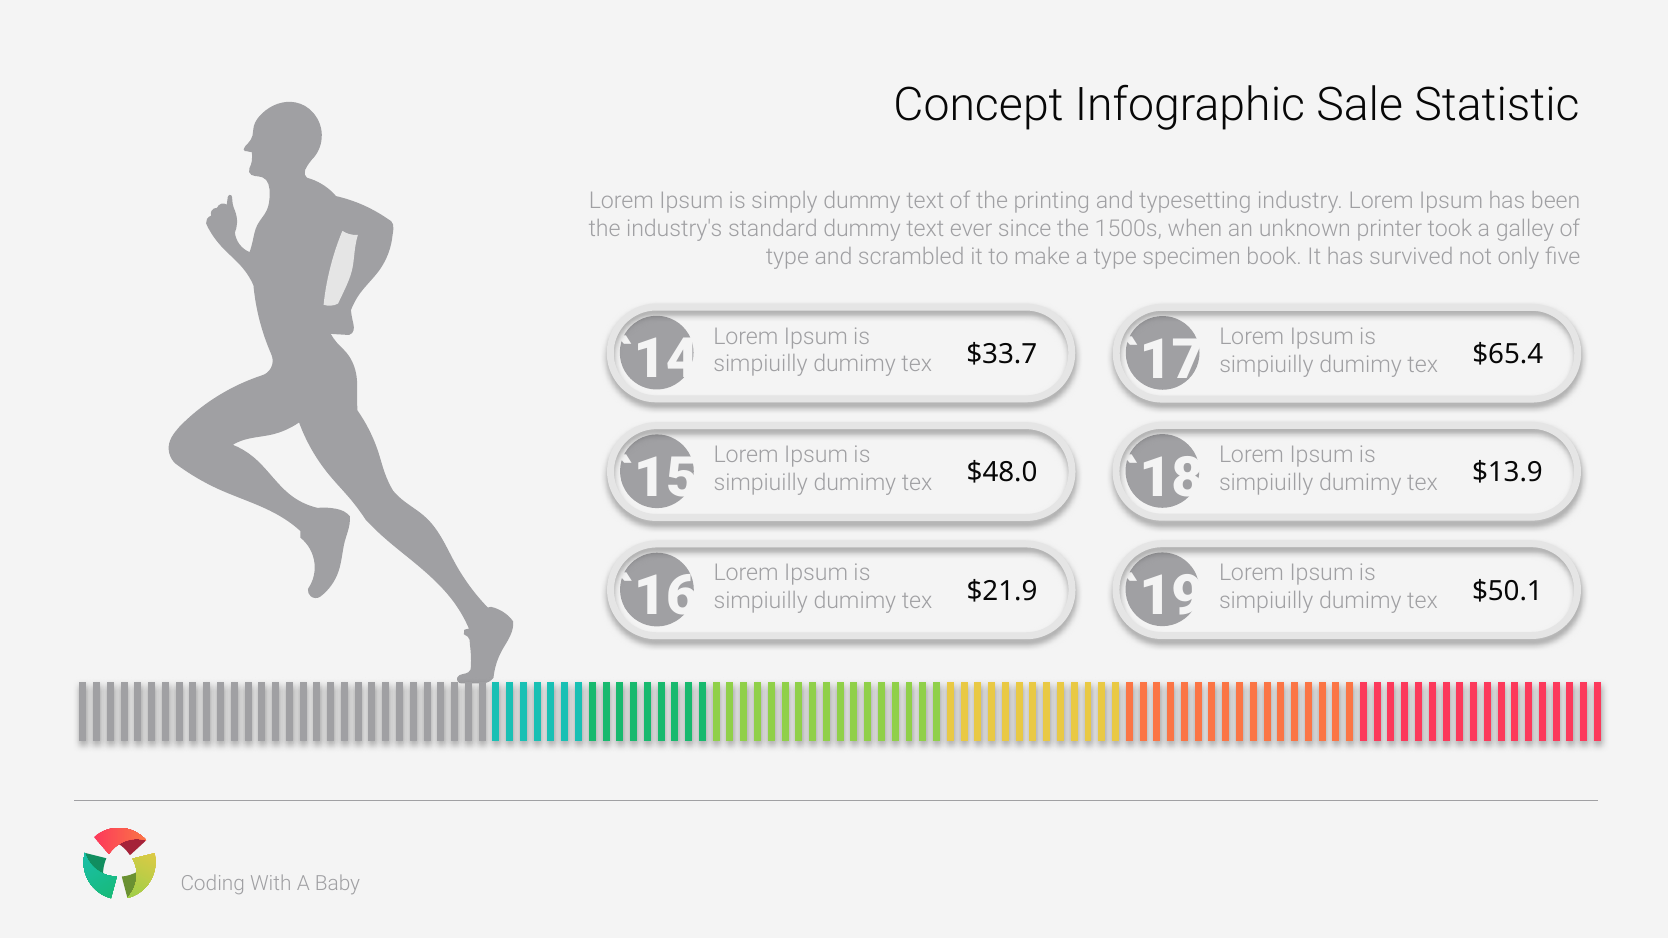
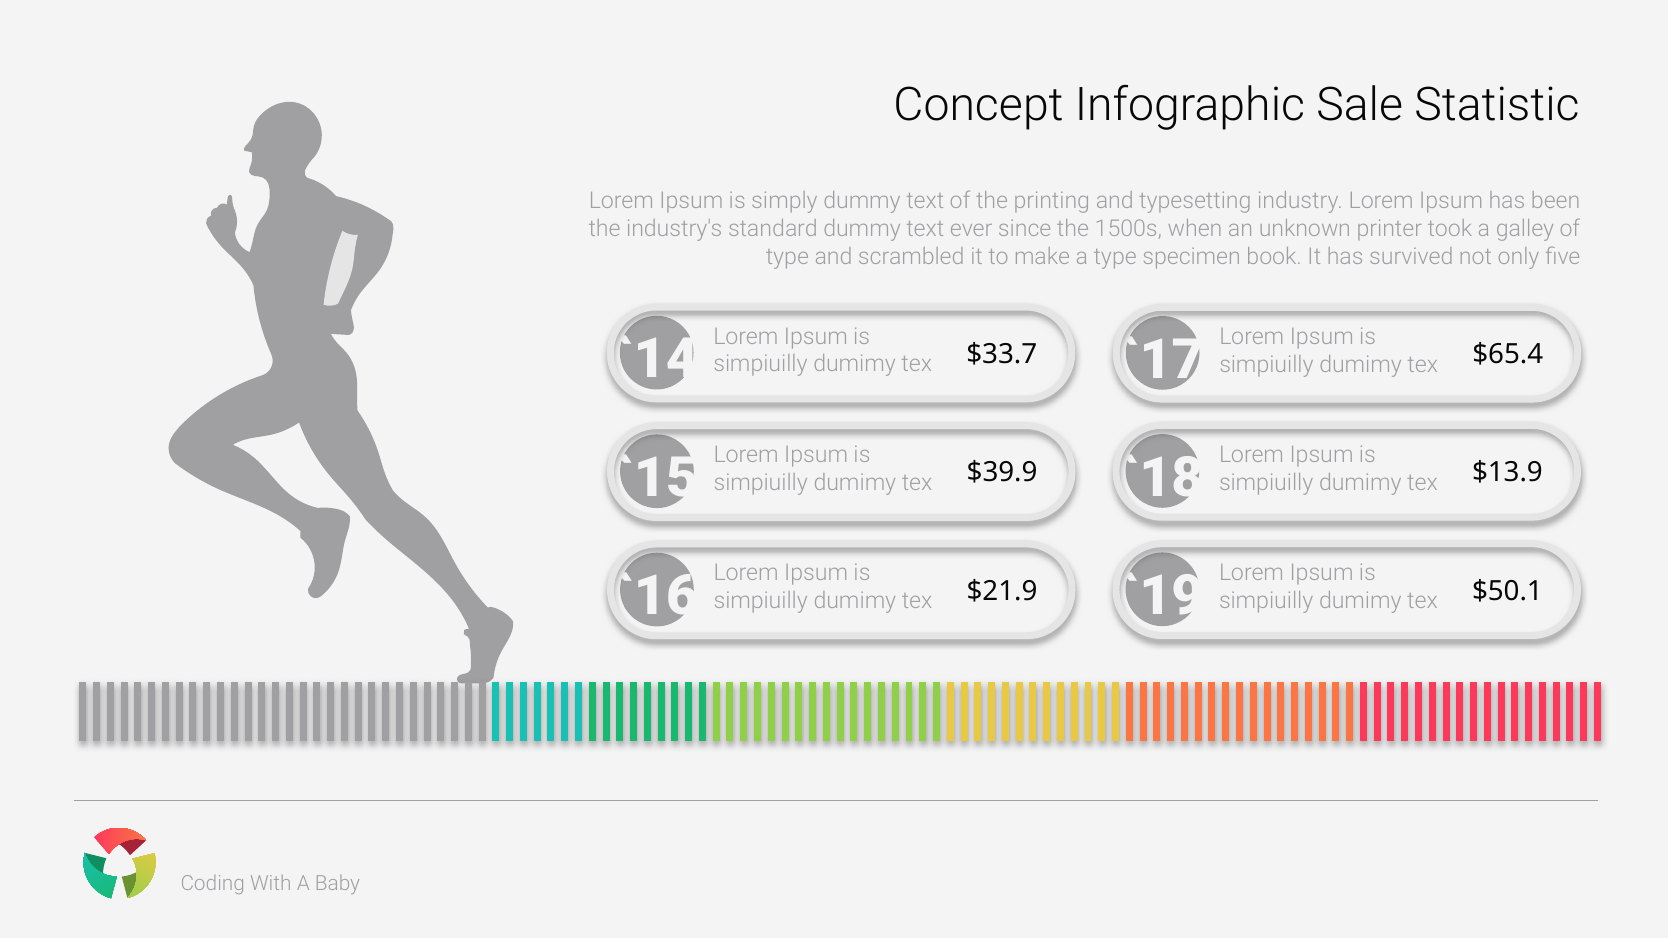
$48.0: $48.0 -> $39.9
